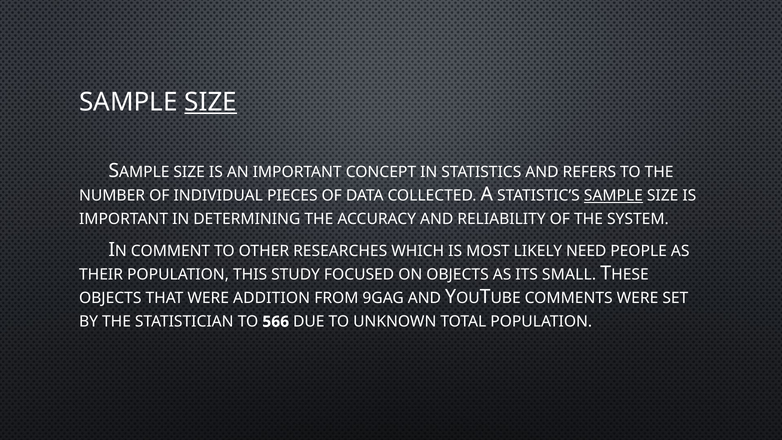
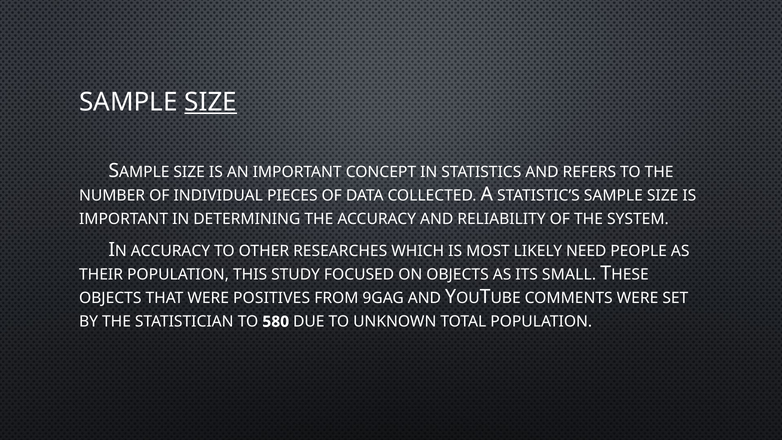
SAMPLE at (613, 196) underline: present -> none
COMMENT at (170, 251): COMMENT -> ACCURACY
ADDITION: ADDITION -> POSITIVES
566: 566 -> 580
